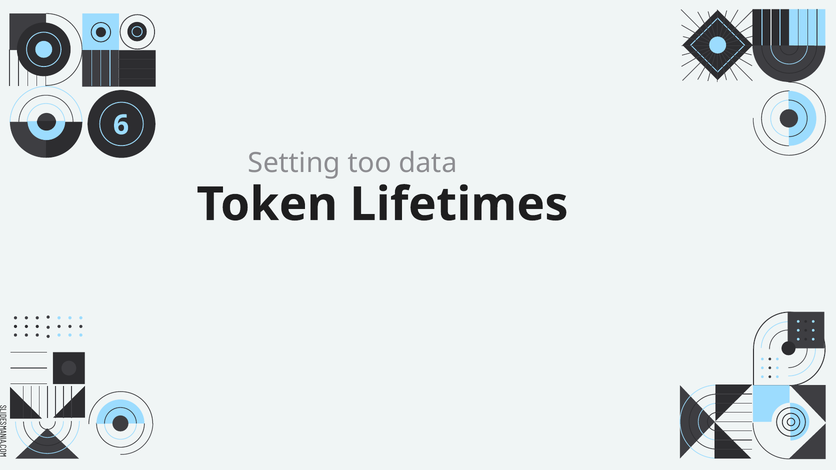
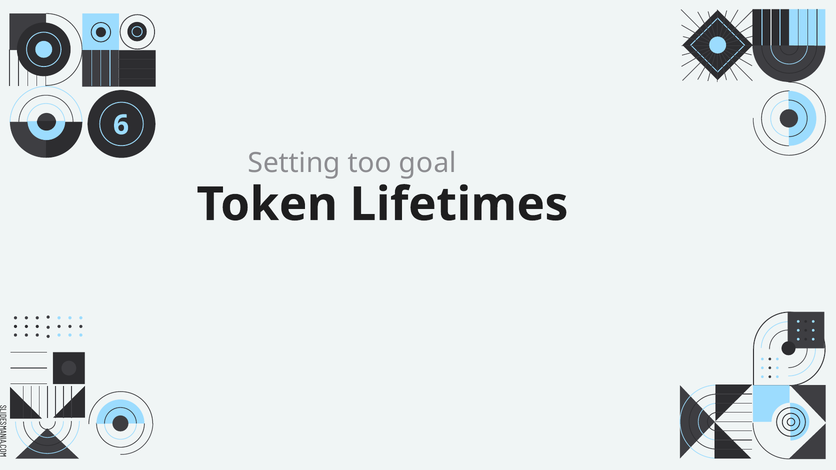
data: data -> goal
